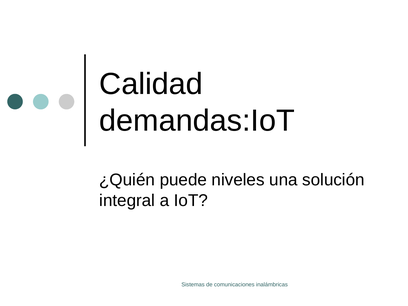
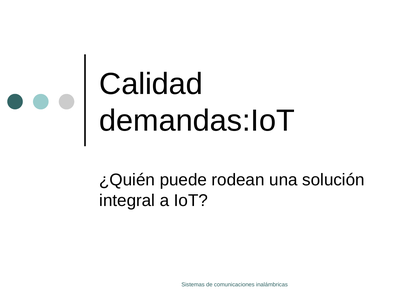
niveles: niveles -> rodean
